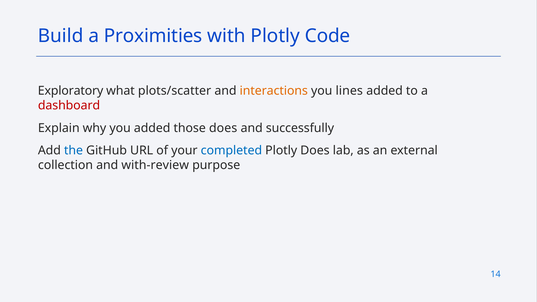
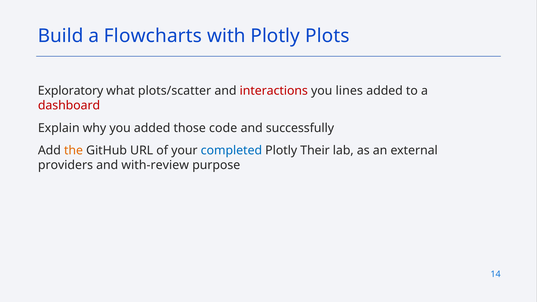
Proximities: Proximities -> Flowcharts
Code: Code -> Plots
interactions colour: orange -> red
those does: does -> code
the colour: blue -> orange
Plotly Does: Does -> Their
collection: collection -> providers
